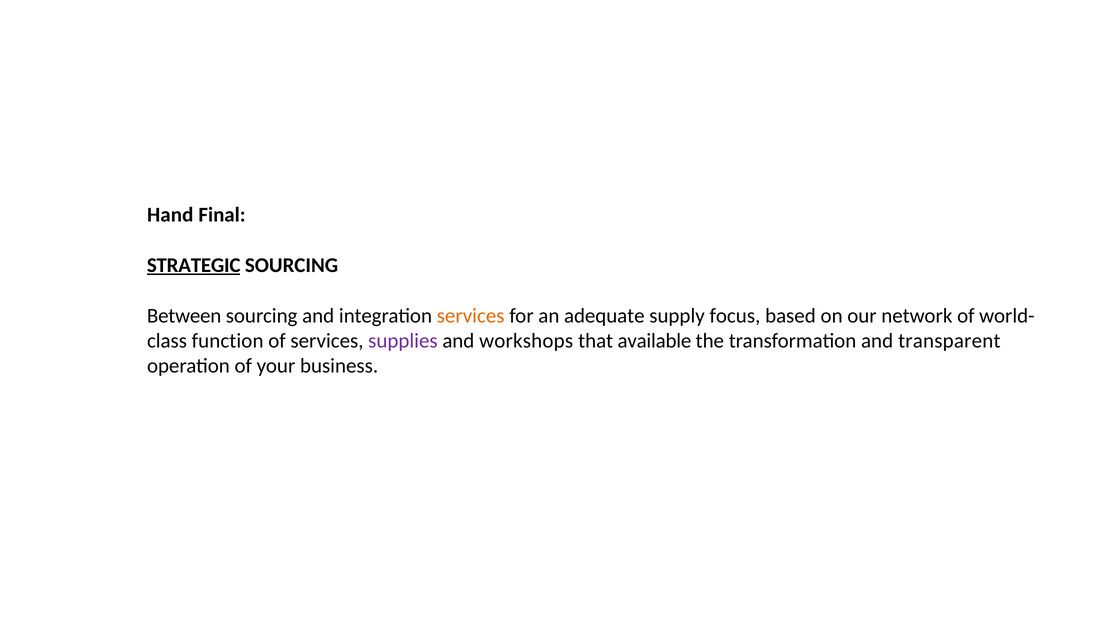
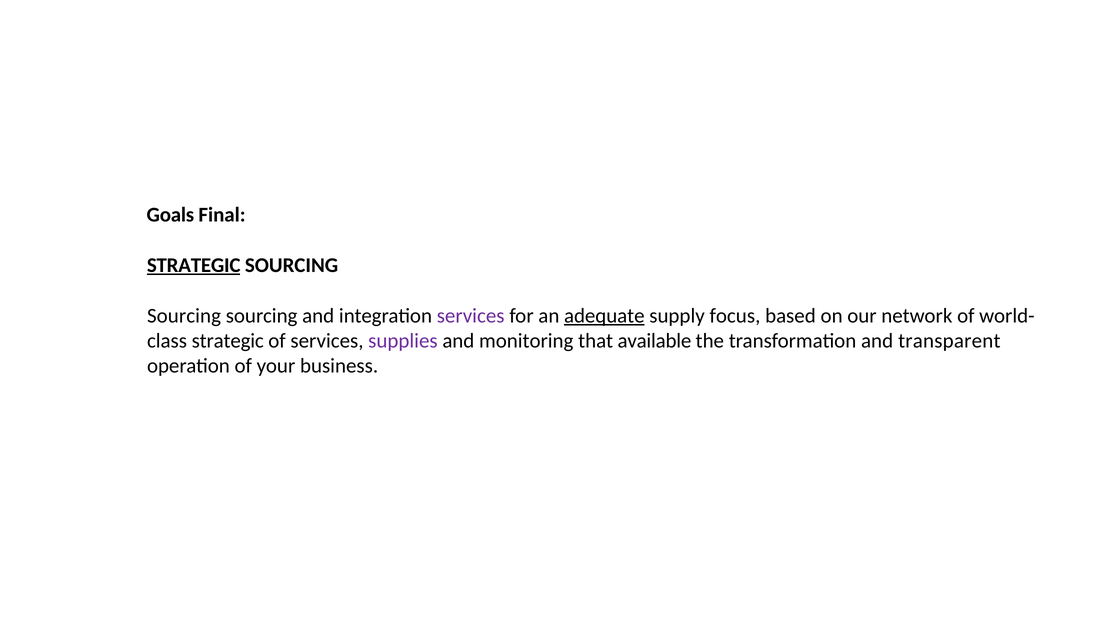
Hand: Hand -> Goals
Between at (184, 316): Between -> Sourcing
services at (471, 316) colour: orange -> purple
adequate underline: none -> present
function at (228, 341): function -> strategic
workshops: workshops -> monitoring
